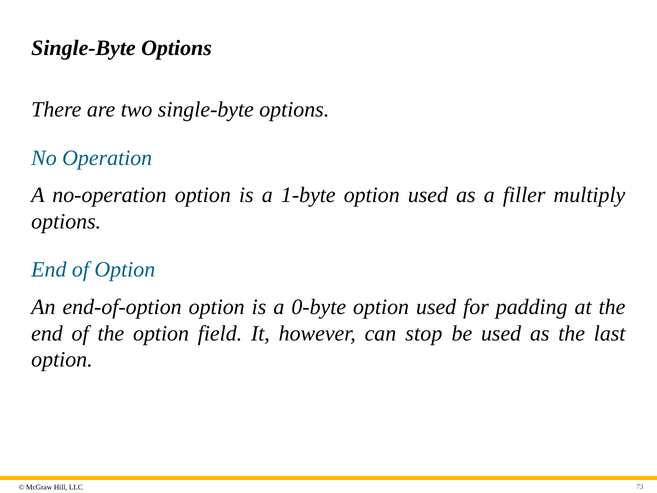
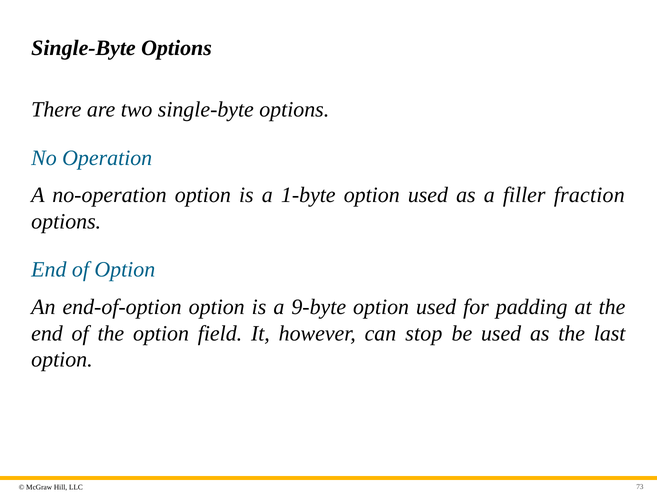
multiply: multiply -> fraction
0-byte: 0-byte -> 9-byte
